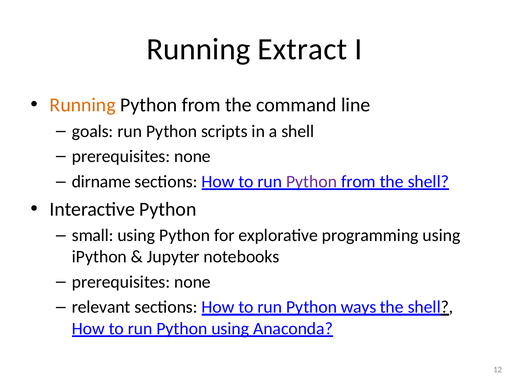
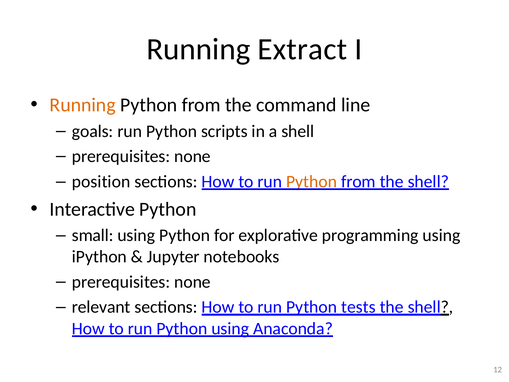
dirname: dirname -> position
Python at (312, 182) colour: purple -> orange
ways: ways -> tests
